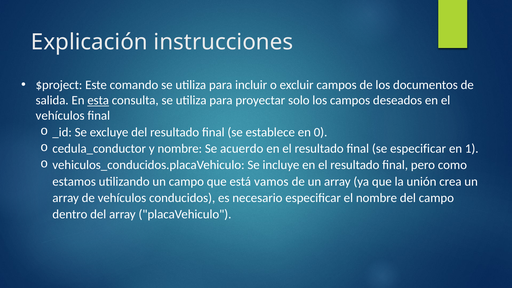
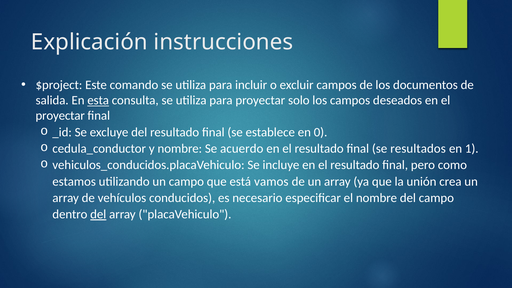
vehículos at (60, 116): vehículos -> proyectar
se especificar: especificar -> resultados
del at (98, 214) underline: none -> present
